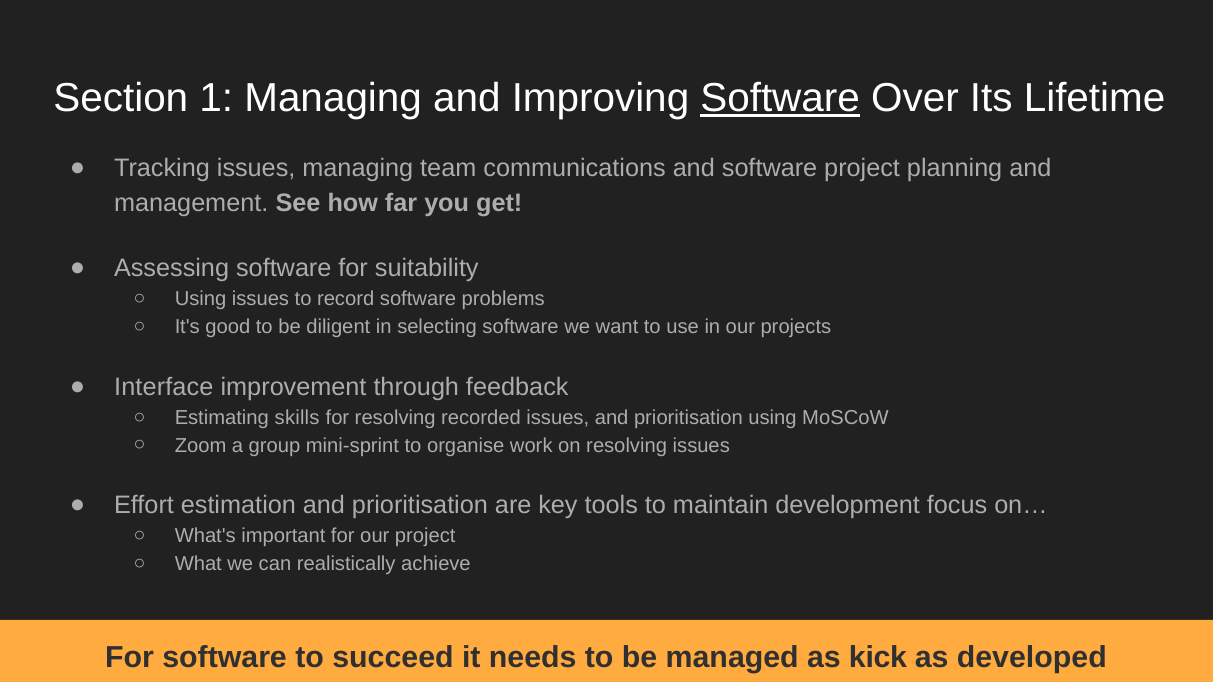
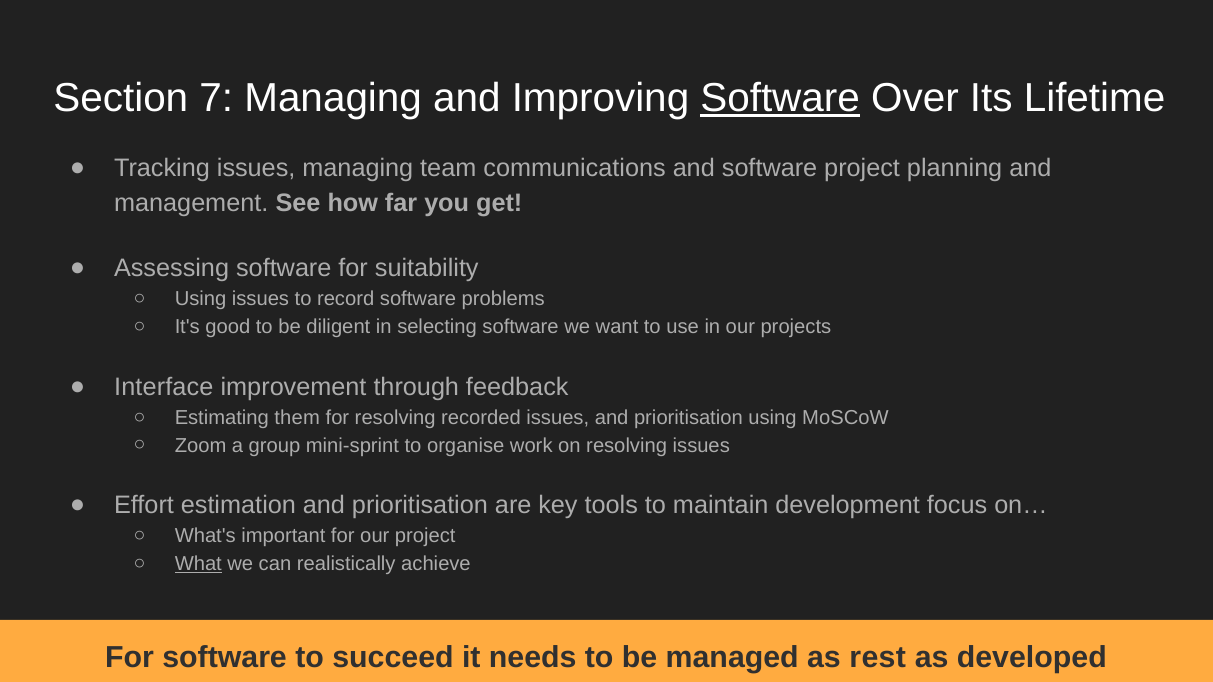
1: 1 -> 7
skills: skills -> them
What underline: none -> present
kick: kick -> rest
